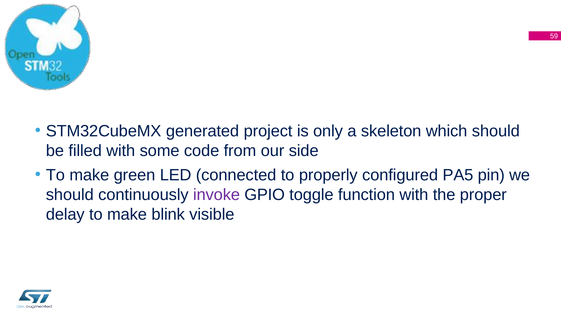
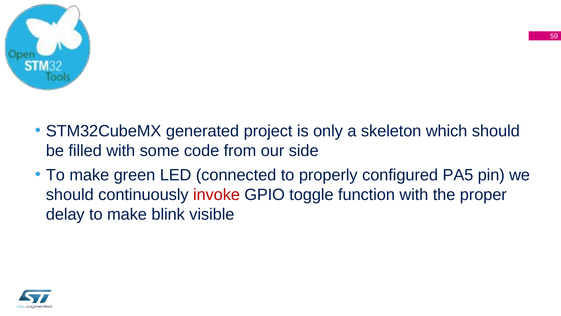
invoke colour: purple -> red
